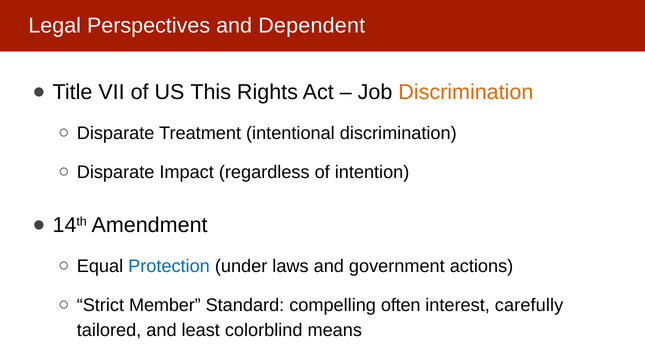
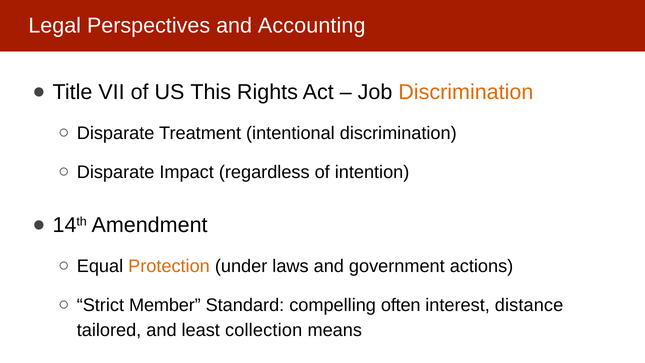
Dependent: Dependent -> Accounting
Protection colour: blue -> orange
carefully: carefully -> distance
colorblind: colorblind -> collection
